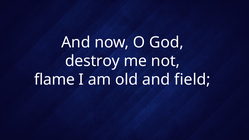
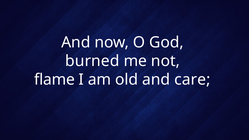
destroy: destroy -> burned
field: field -> care
